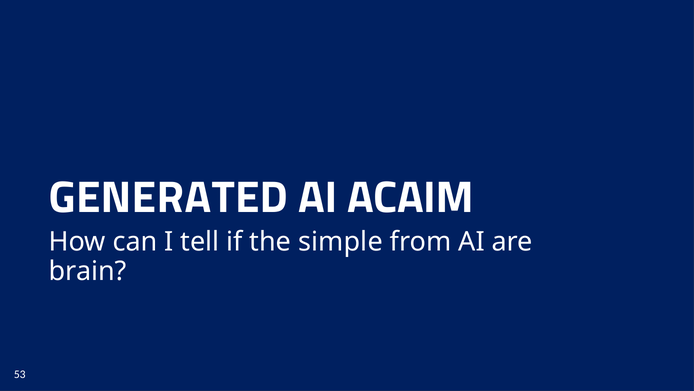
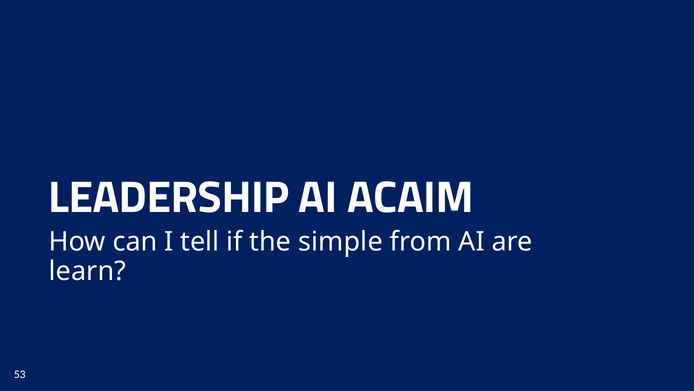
GENERATED: GENERATED -> LEADERSHIP
brain: brain -> learn
